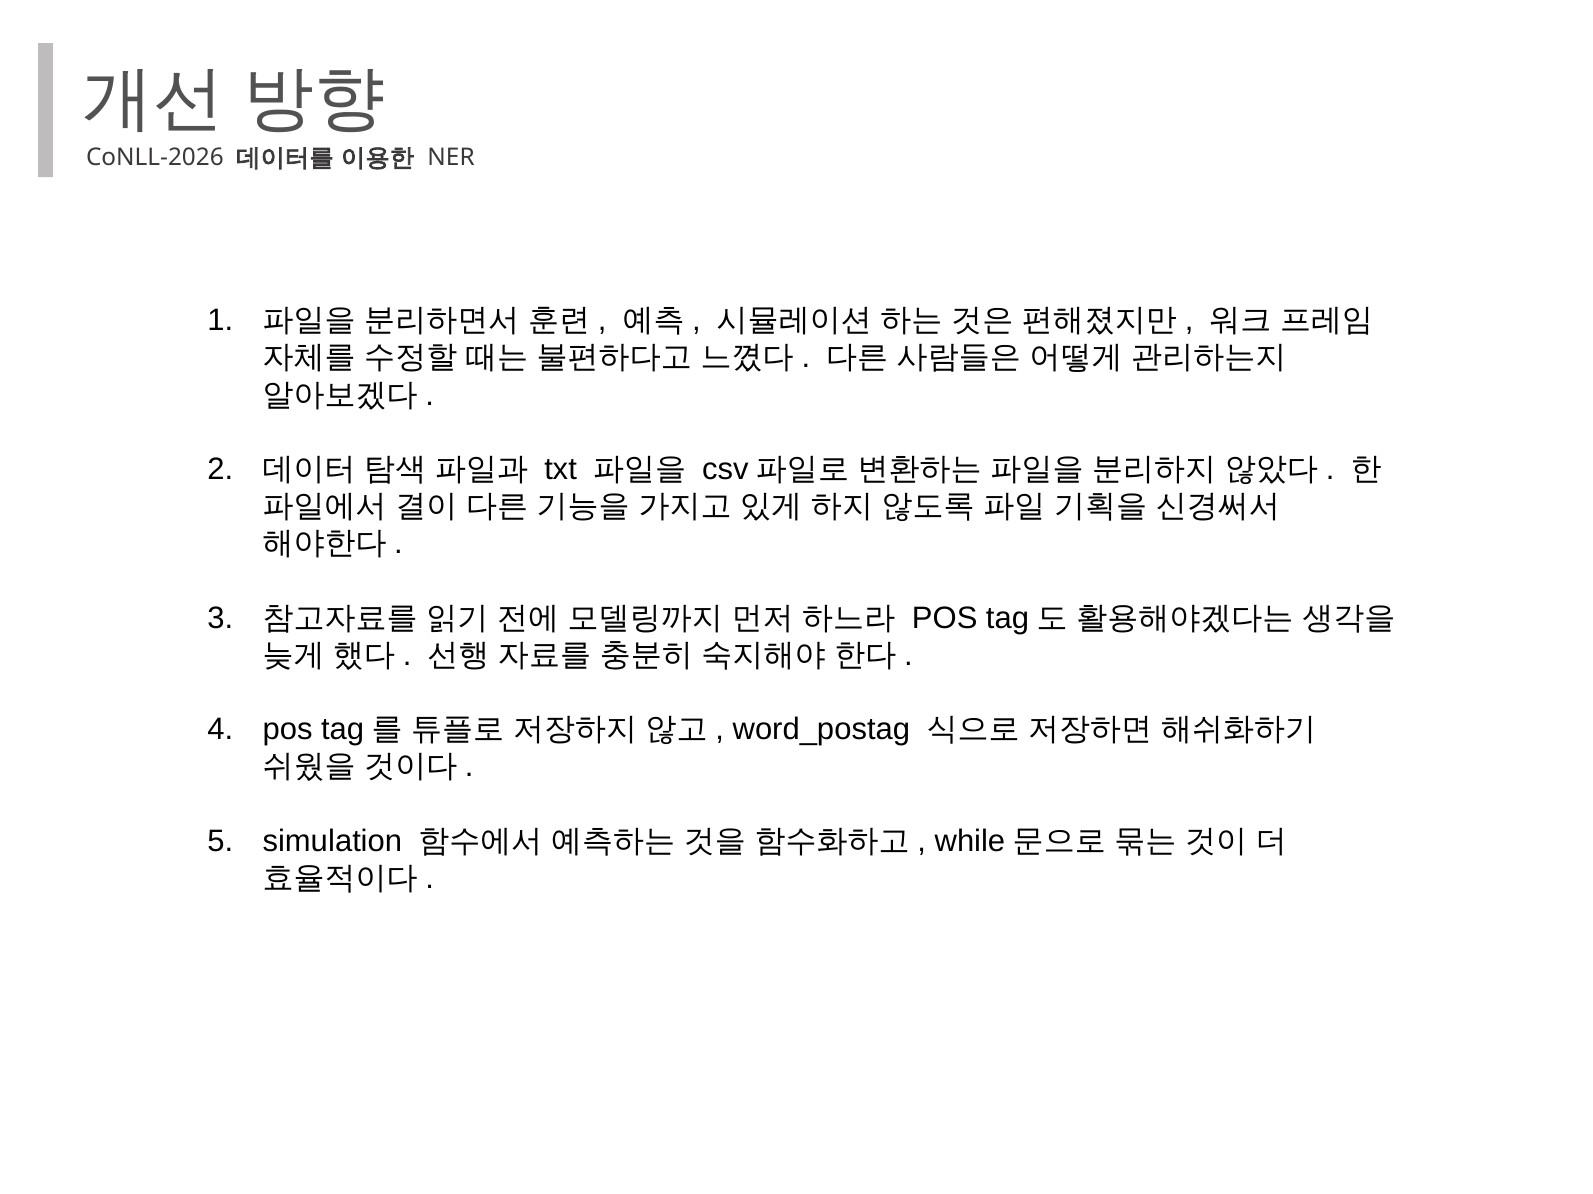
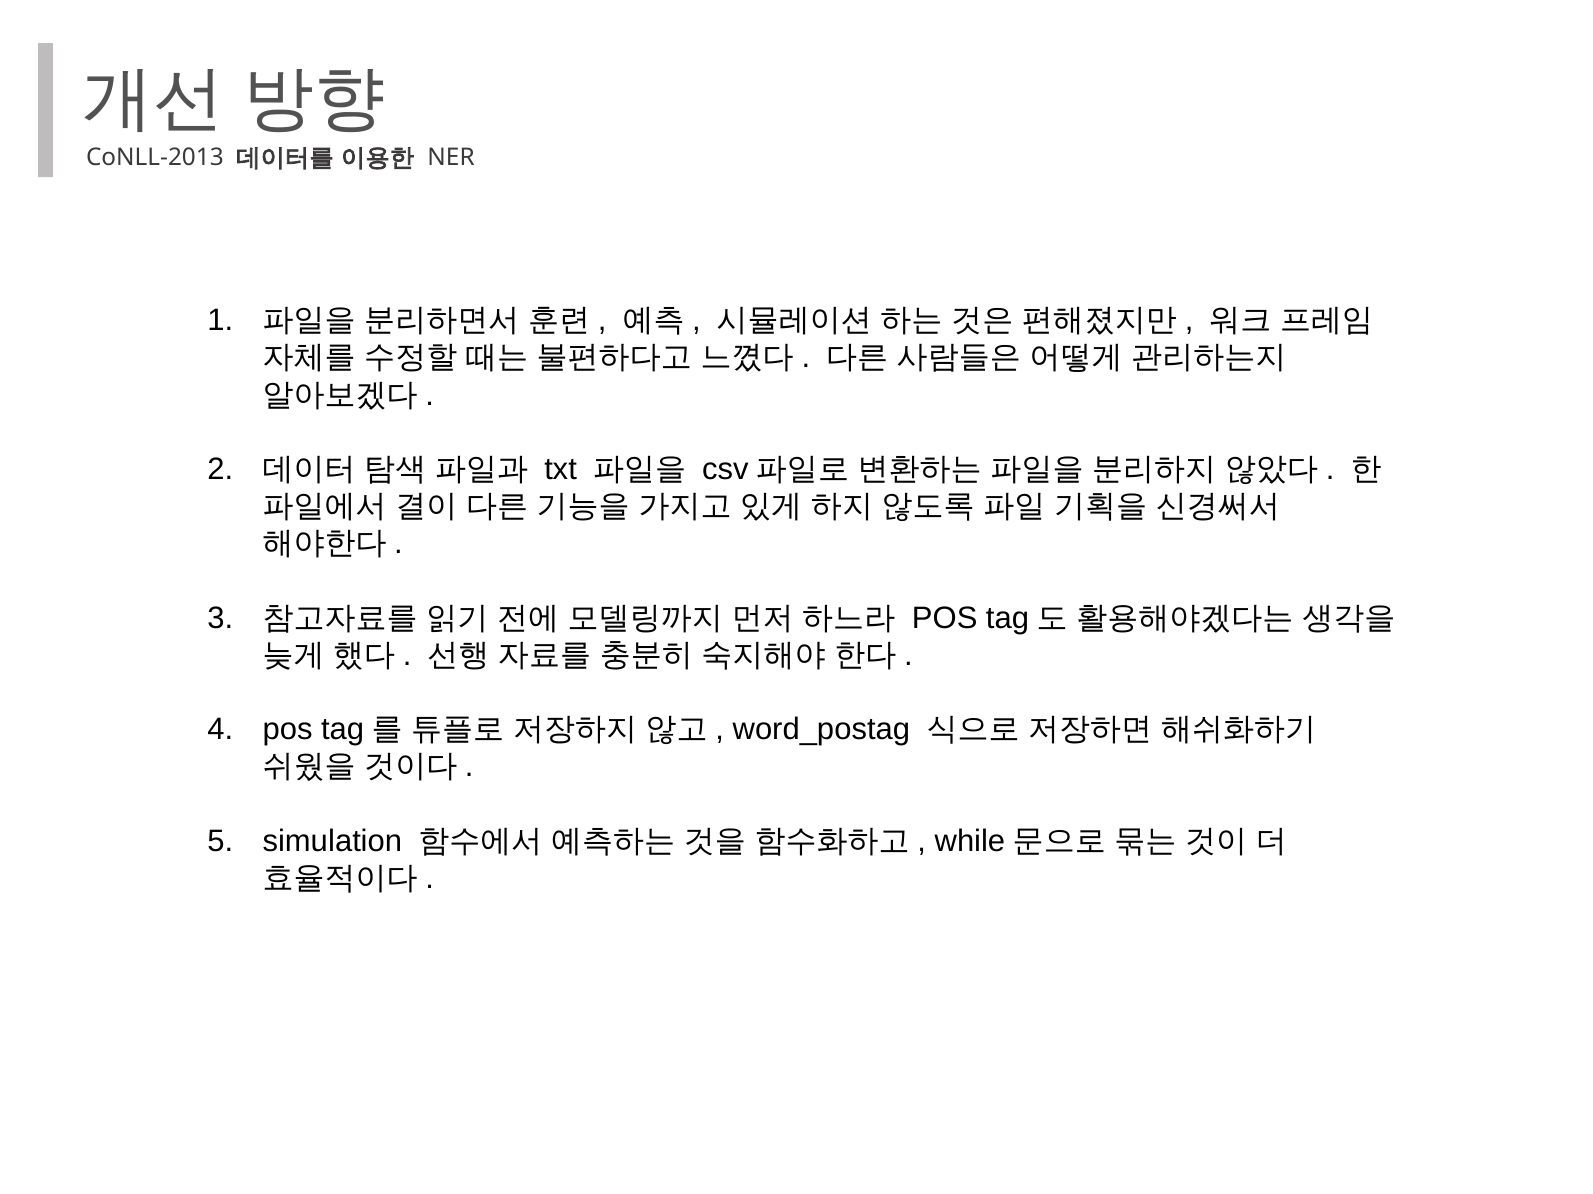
CoNLL-2026: CoNLL-2026 -> CoNLL-2013
